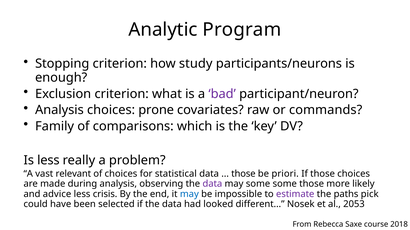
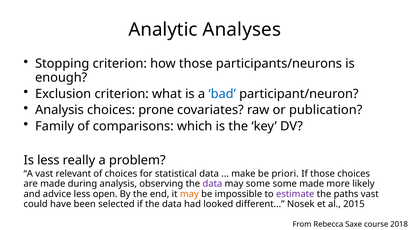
Program: Program -> Analyses
how study: study -> those
bad colour: purple -> blue
commands: commands -> publication
those at (243, 174): those -> make
some those: those -> made
crisis: crisis -> open
may at (189, 194) colour: blue -> orange
paths pick: pick -> vast
2053: 2053 -> 2015
